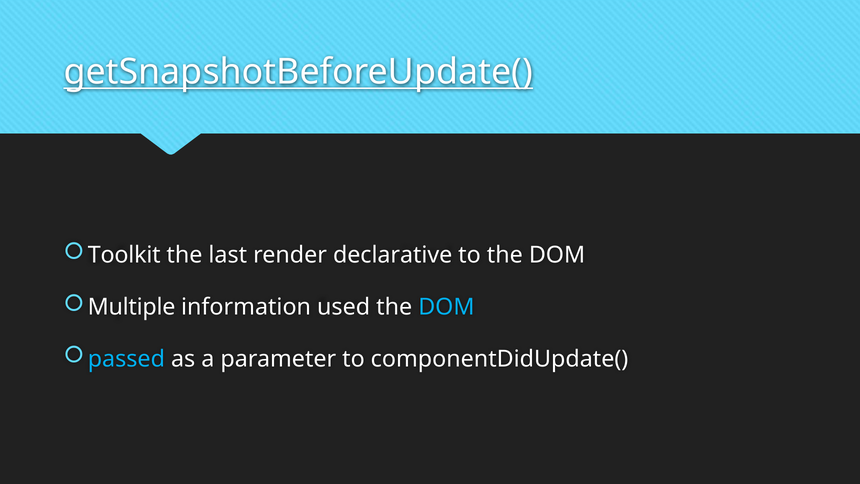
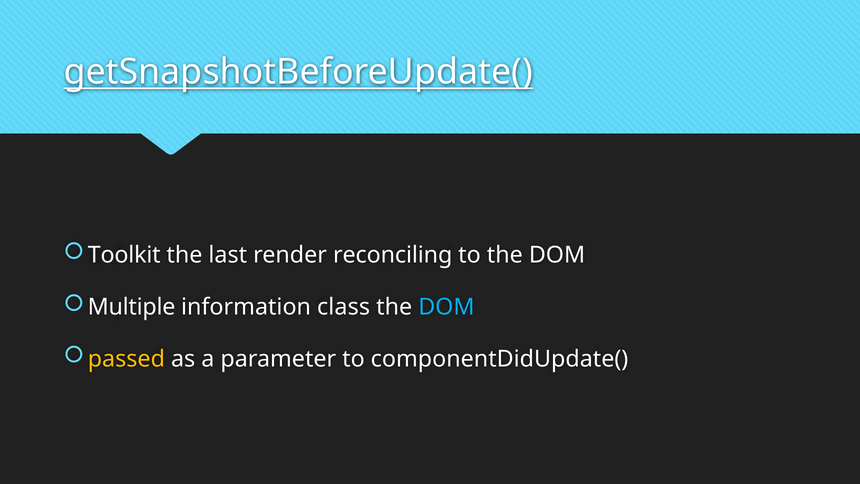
declarative: declarative -> reconciling
used: used -> class
passed colour: light blue -> yellow
